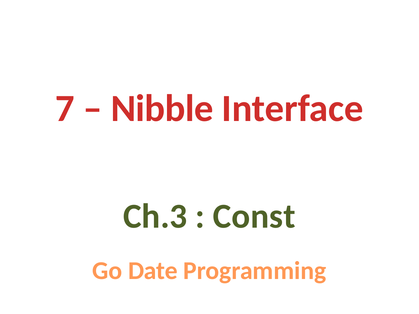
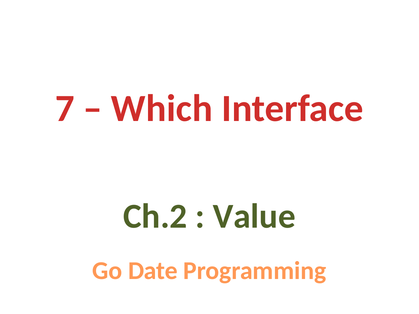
Nibble: Nibble -> Which
Ch.3: Ch.3 -> Ch.2
Const: Const -> Value
